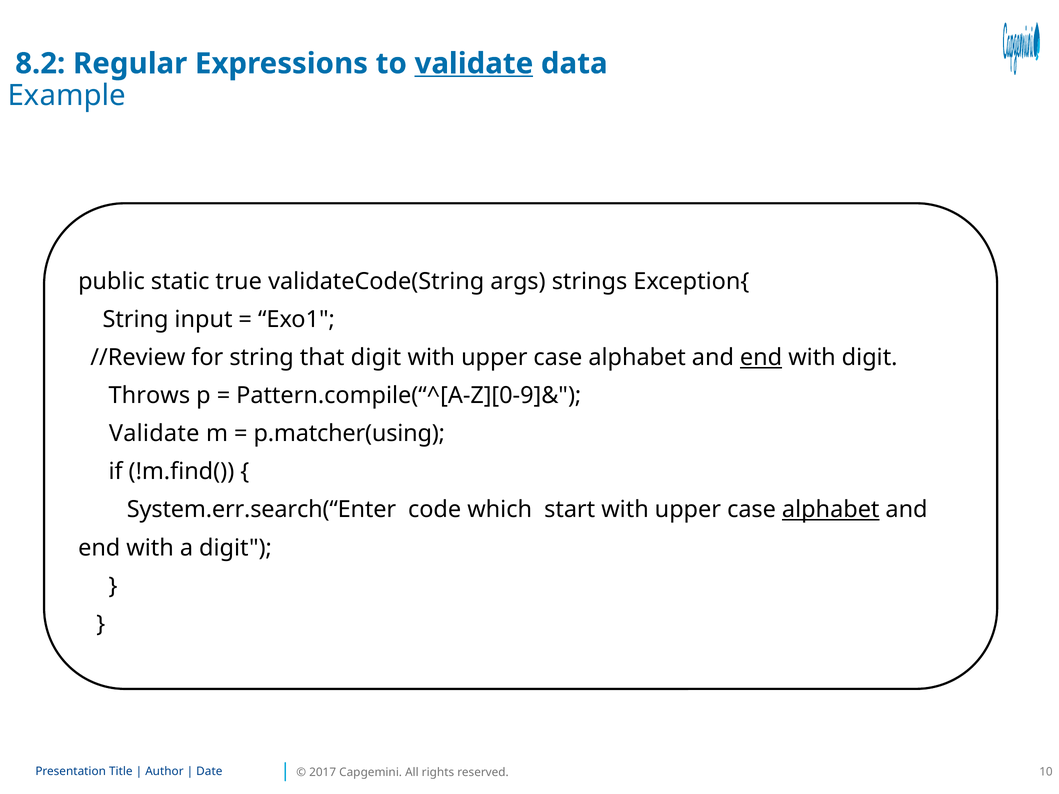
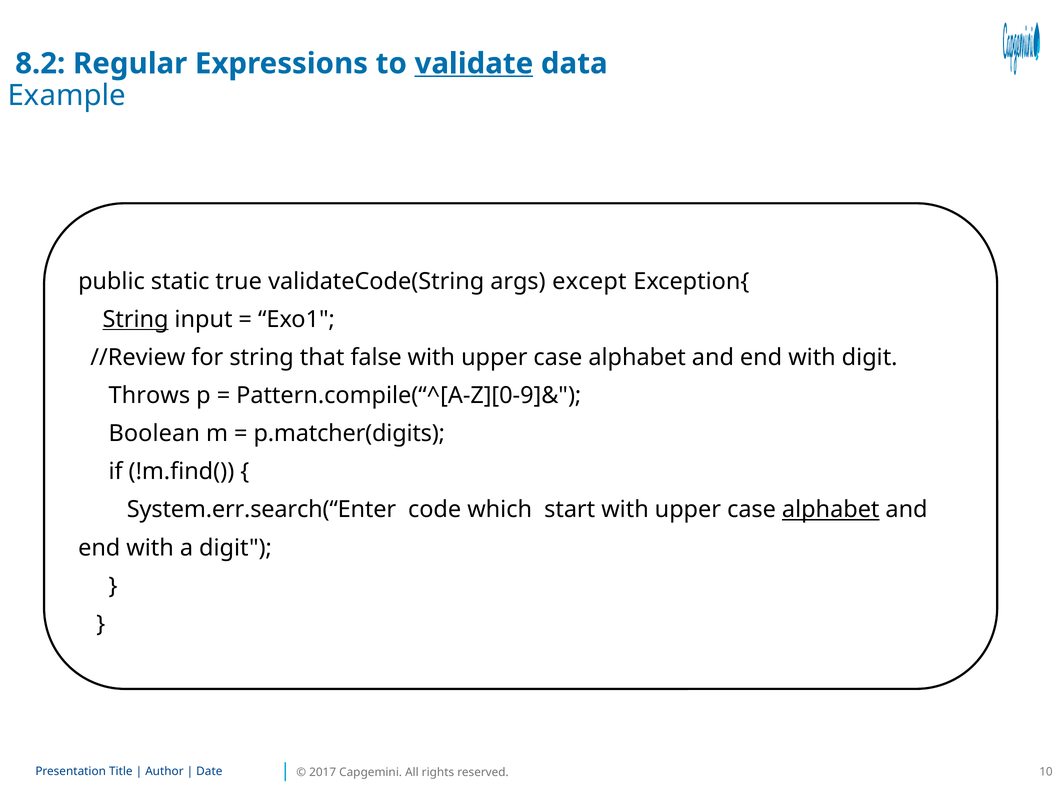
strings: strings -> except
String at (136, 320) underline: none -> present
that digit: digit -> false
end at (761, 358) underline: present -> none
Validate at (154, 434): Validate -> Boolean
p.matcher(using: p.matcher(using -> p.matcher(digits
